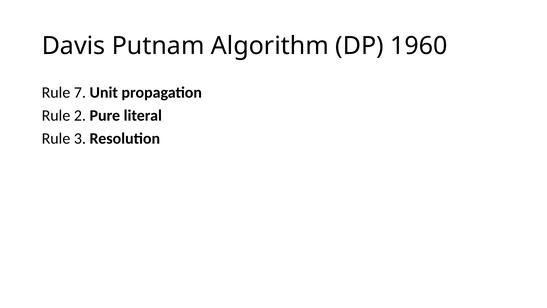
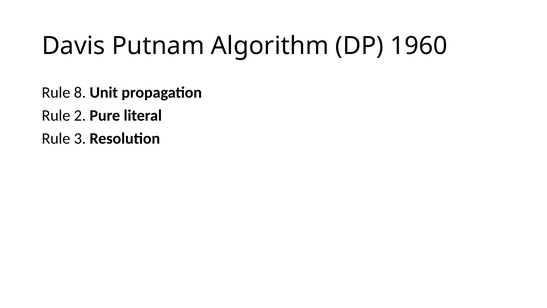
7: 7 -> 8
